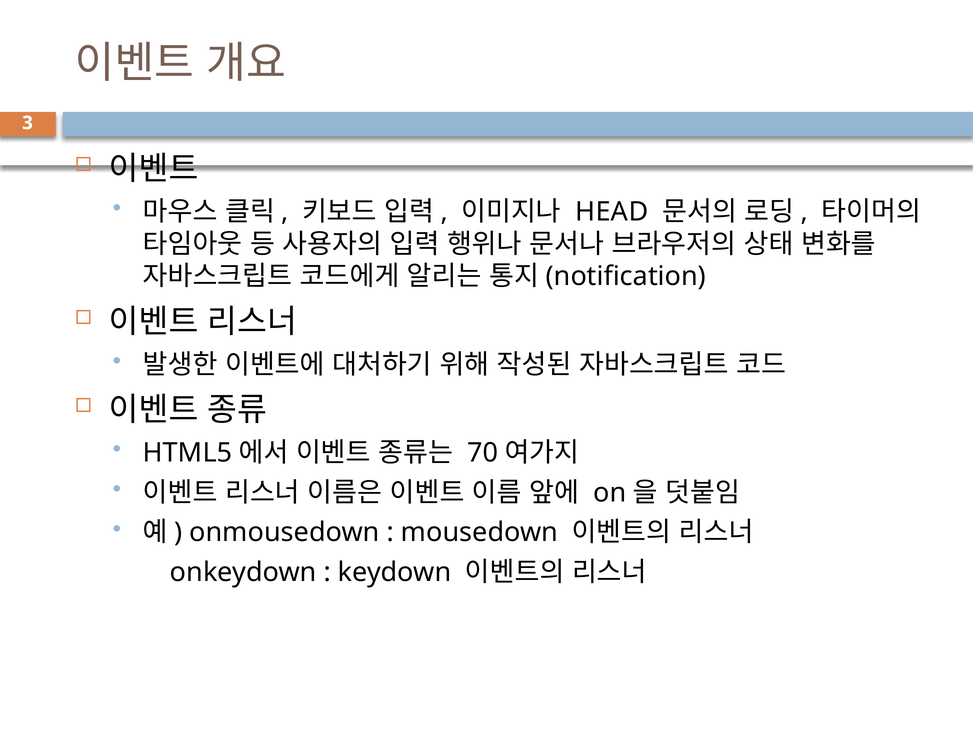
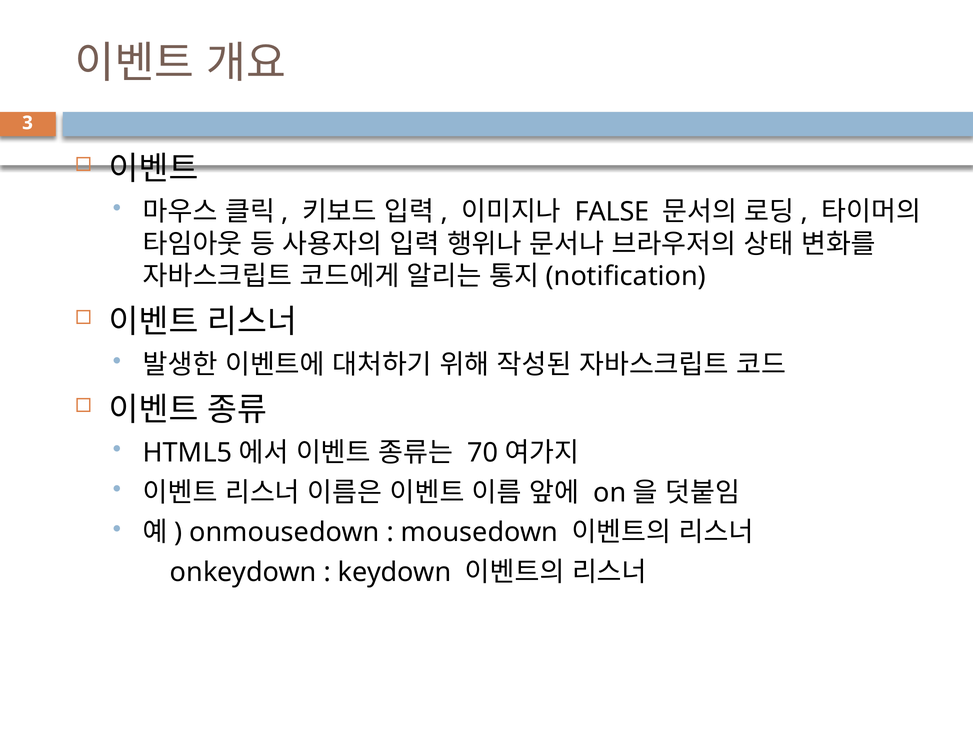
HEAD: HEAD -> FALSE
